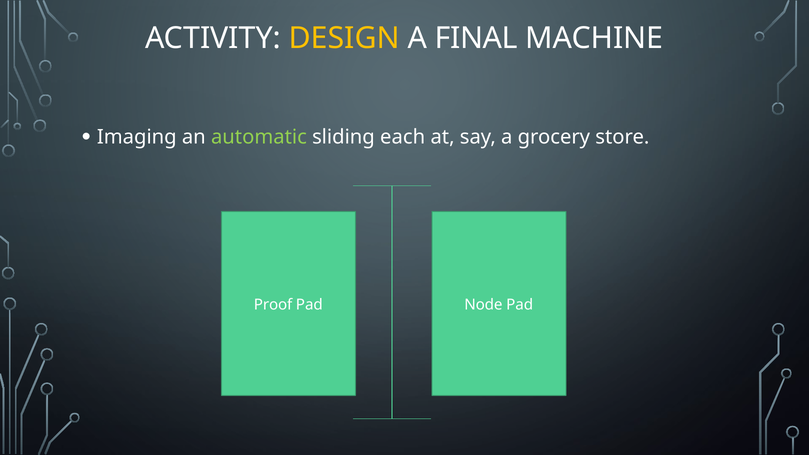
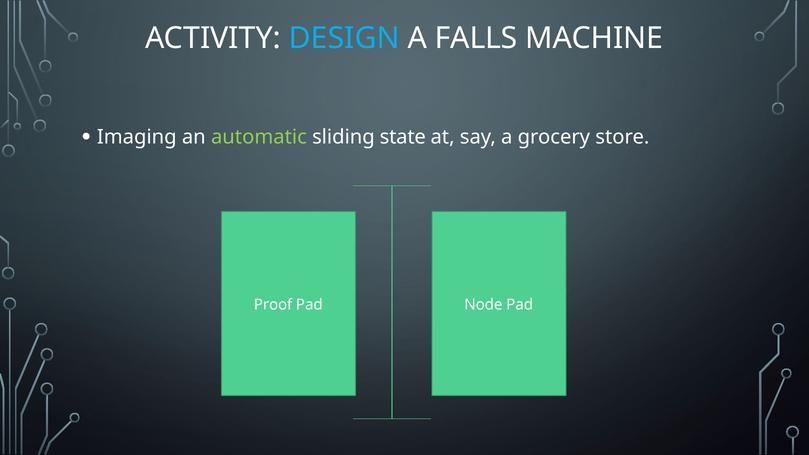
DESIGN colour: yellow -> light blue
FINAL: FINAL -> FALLS
each: each -> state
